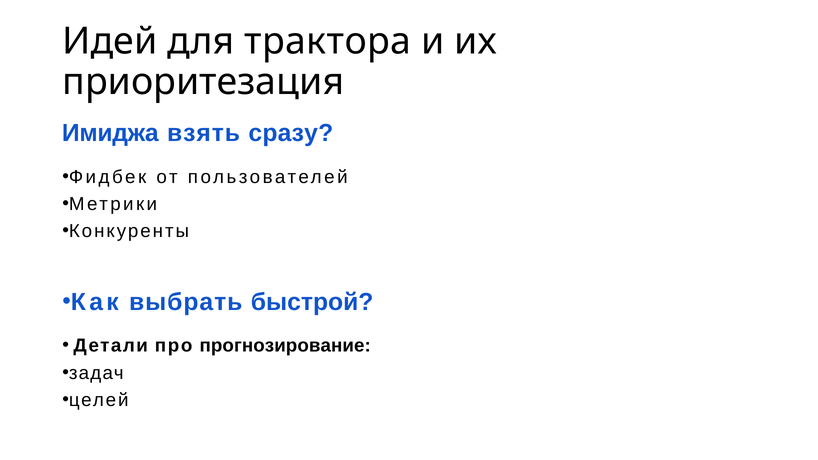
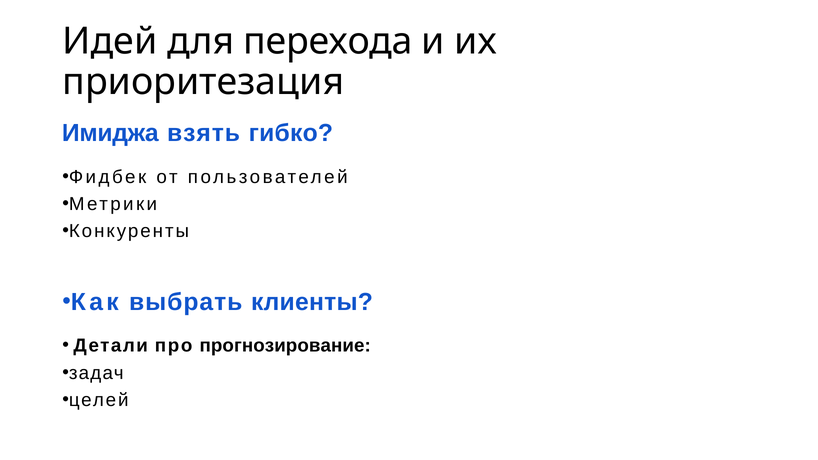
трактора: трактора -> перехода
сразу: сразу -> гибко
быстрой: быстрой -> клиенты
